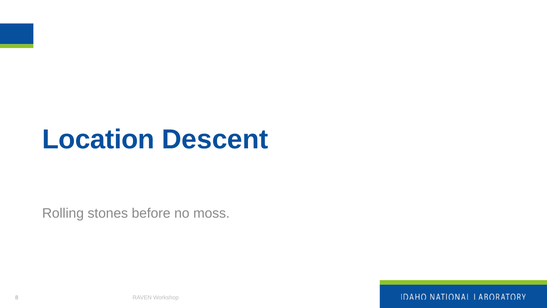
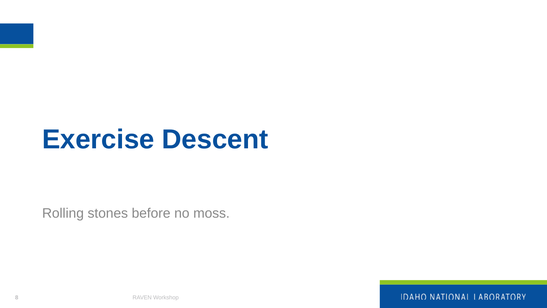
Location: Location -> Exercise
